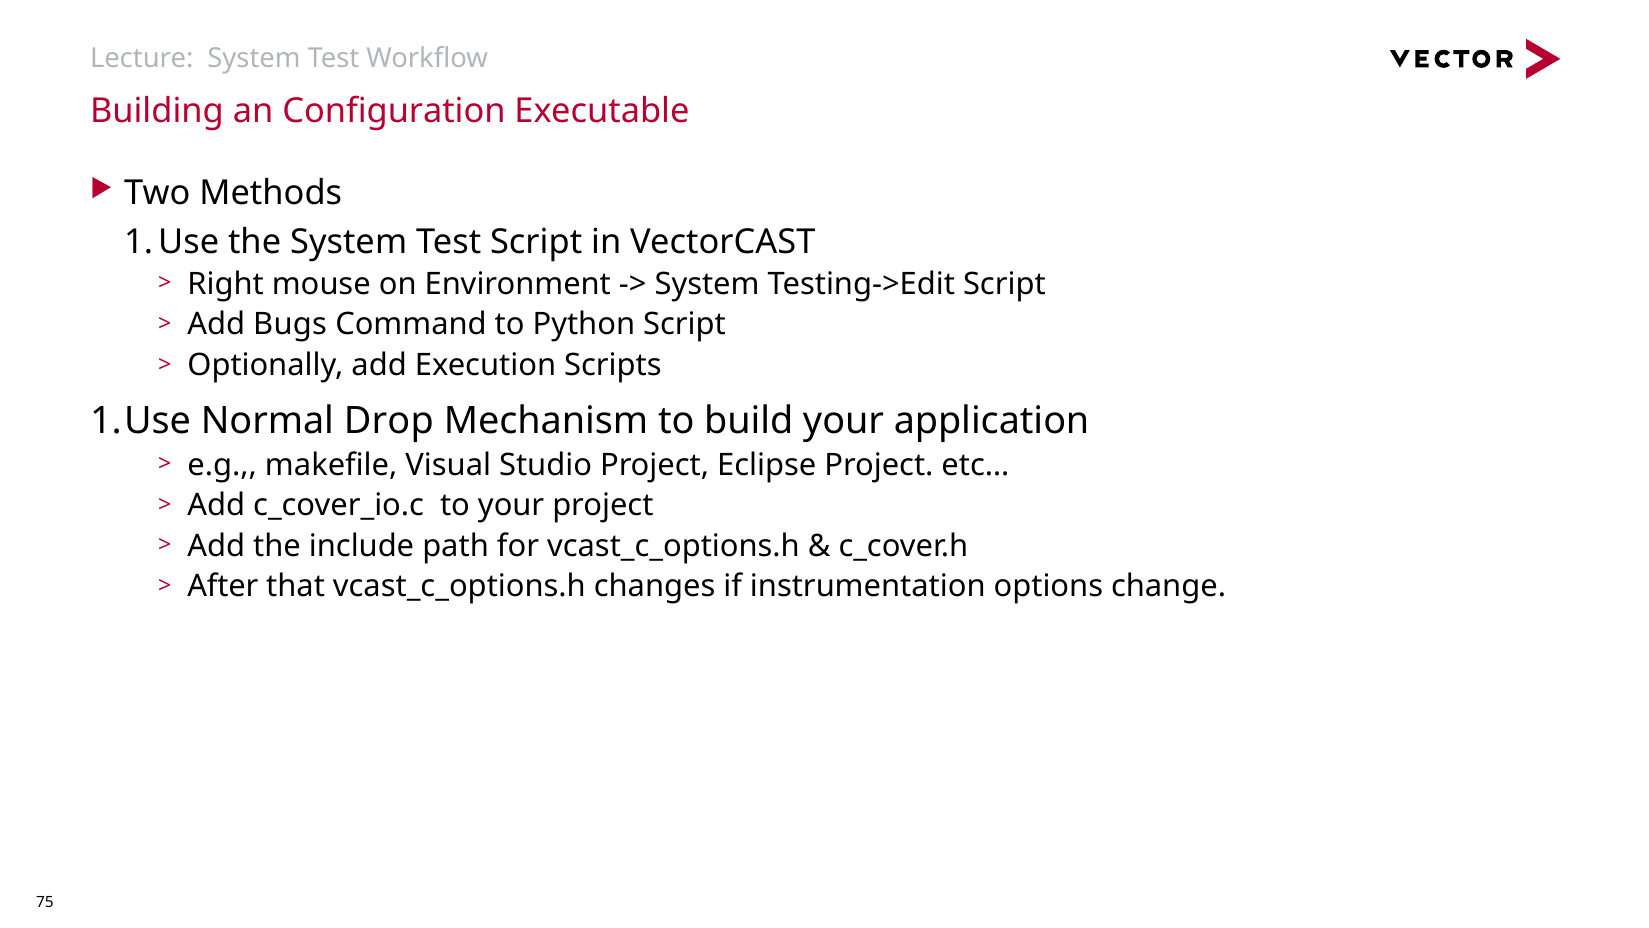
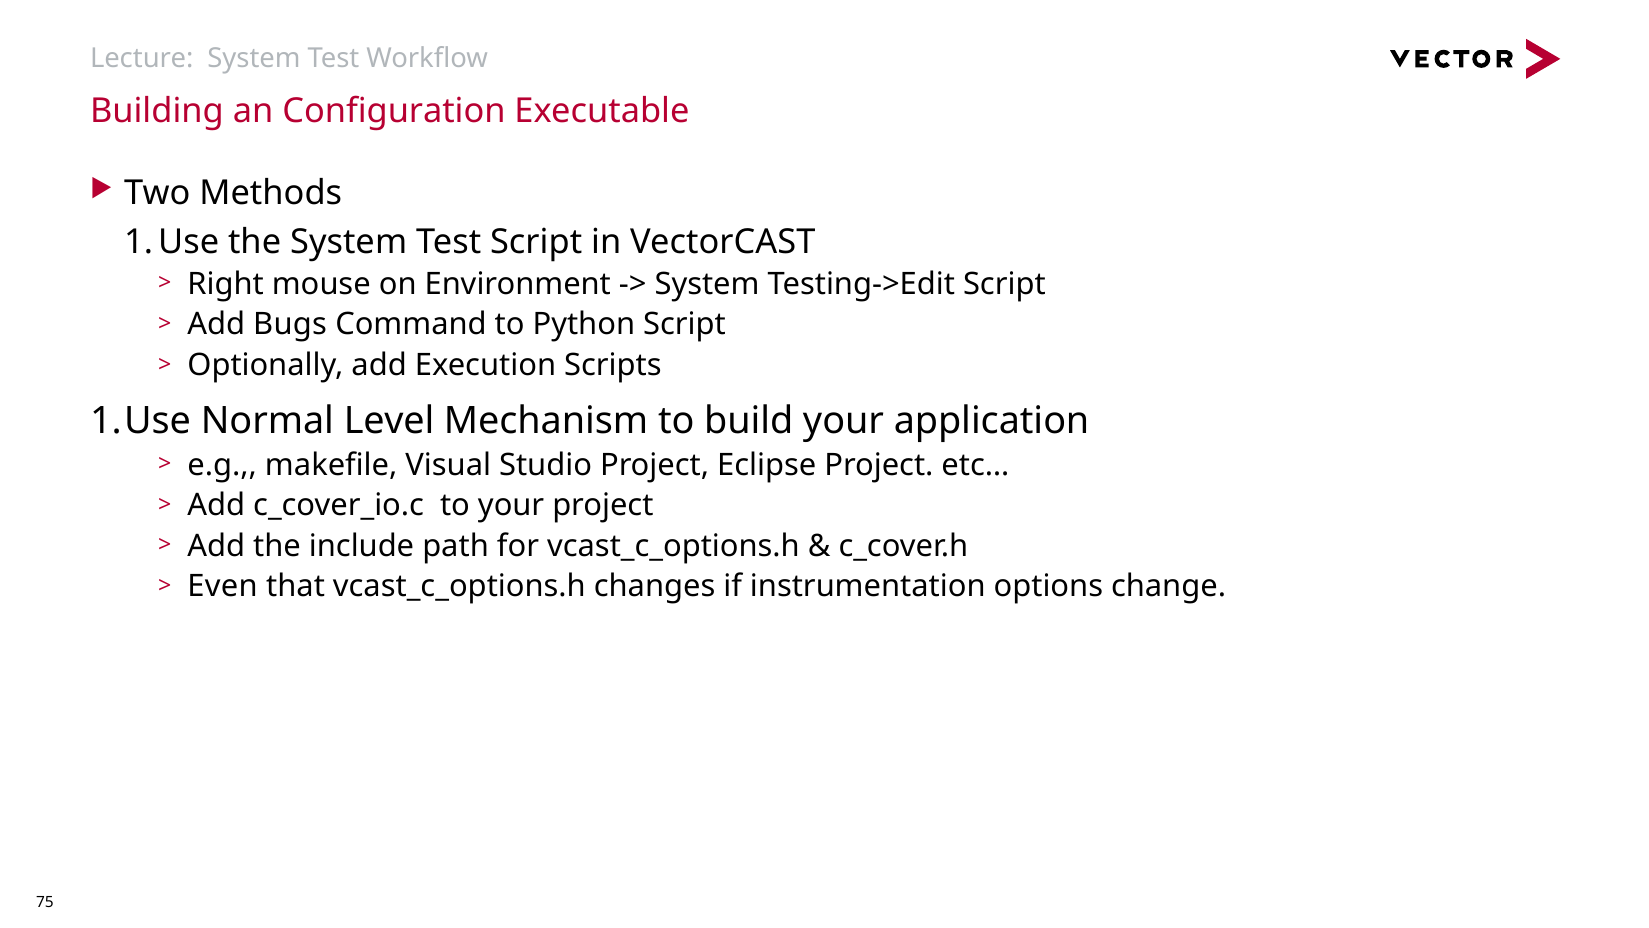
Drop: Drop -> Level
After: After -> Even
